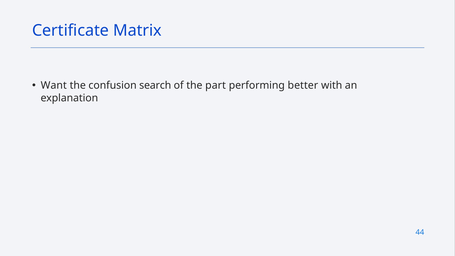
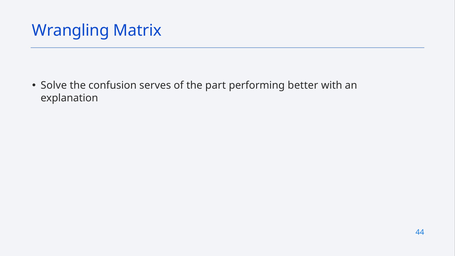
Certificate: Certificate -> Wrangling
Want: Want -> Solve
search: search -> serves
